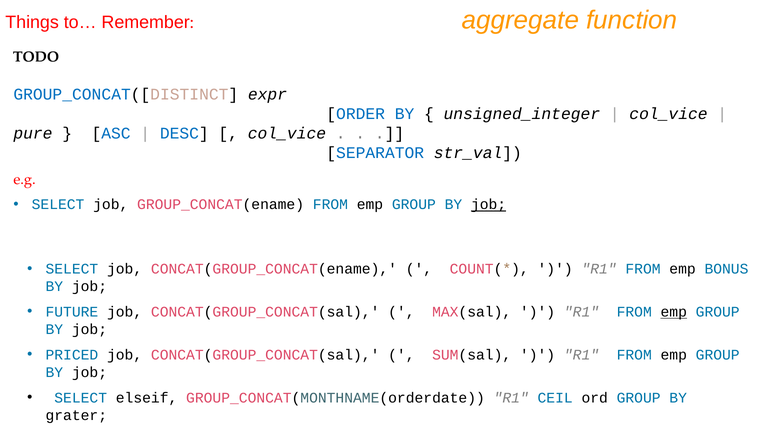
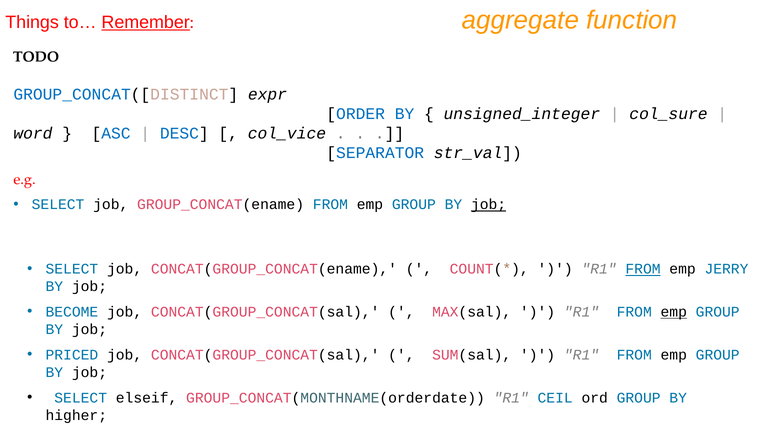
Remember underline: none -> present
col_vice at (668, 114): col_vice -> col_sure
pure: pure -> word
FROM at (643, 269) underline: none -> present
BONUS: BONUS -> JERRY
FUTURE: FUTURE -> BECOME
grater: grater -> higher
